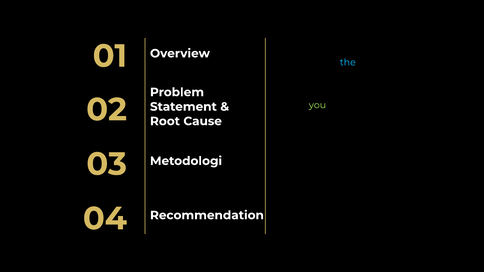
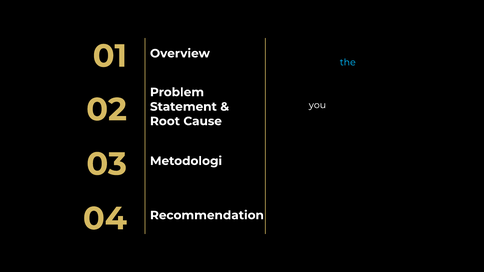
you at (317, 105) colour: light green -> white
